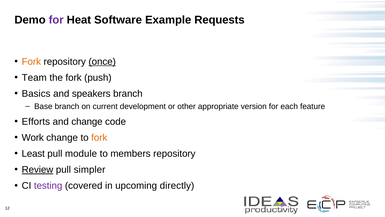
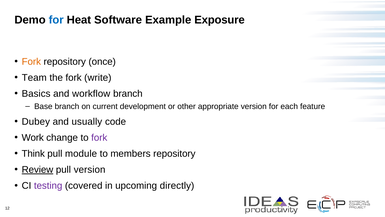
for at (56, 20) colour: purple -> blue
Requests: Requests -> Exposure
once underline: present -> none
push: push -> write
speakers: speakers -> workflow
Efforts: Efforts -> Dubey
and change: change -> usually
fork at (99, 137) colour: orange -> purple
Least: Least -> Think
pull simpler: simpler -> version
